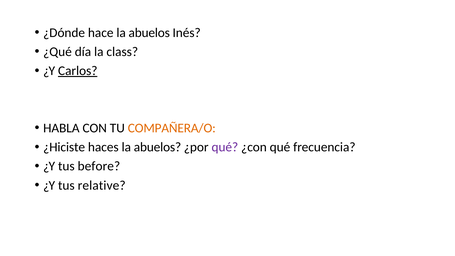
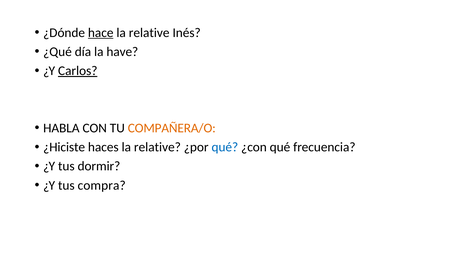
hace underline: none -> present
abuelos at (149, 33): abuelos -> relative
class: class -> have
haces la abuelos: abuelos -> relative
qué at (225, 147) colour: purple -> blue
before: before -> dormir
relative: relative -> compra
